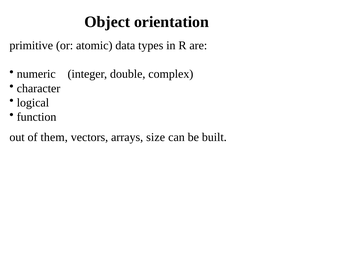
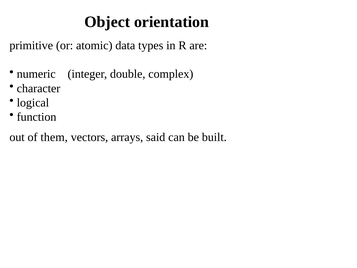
size: size -> said
